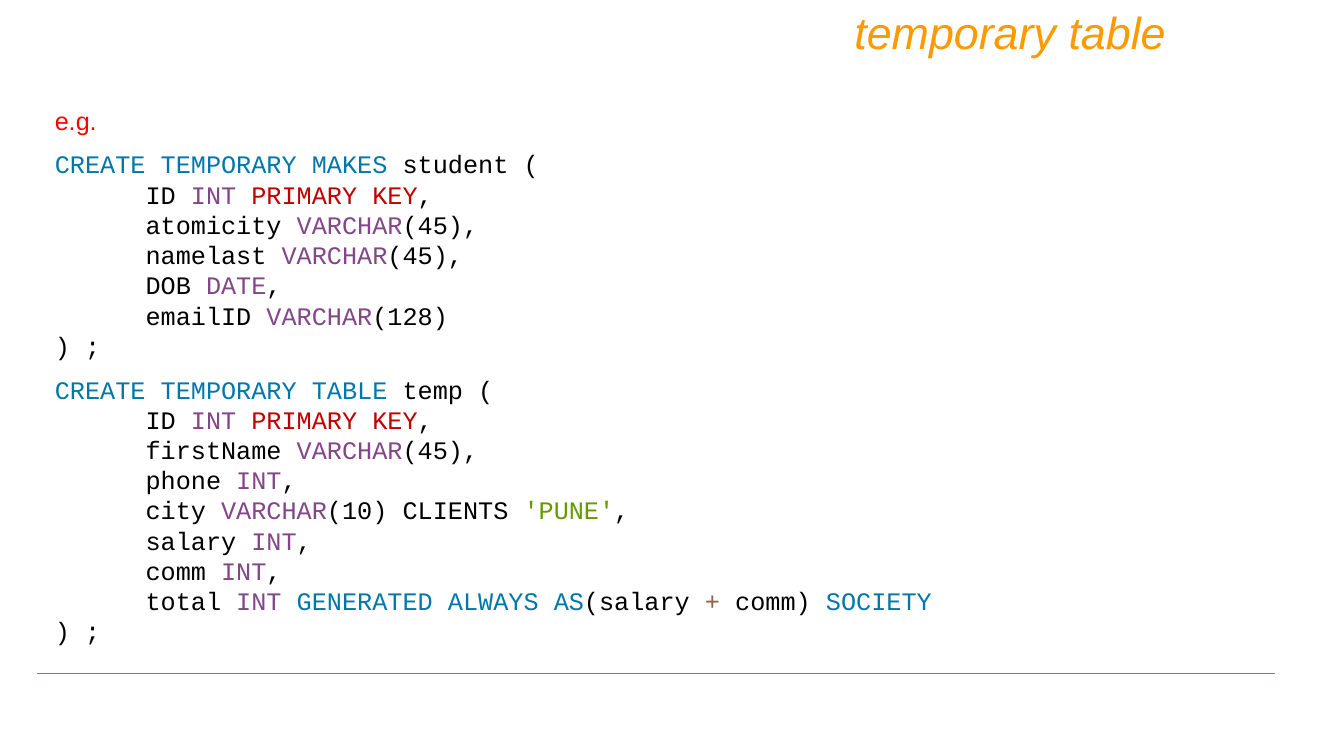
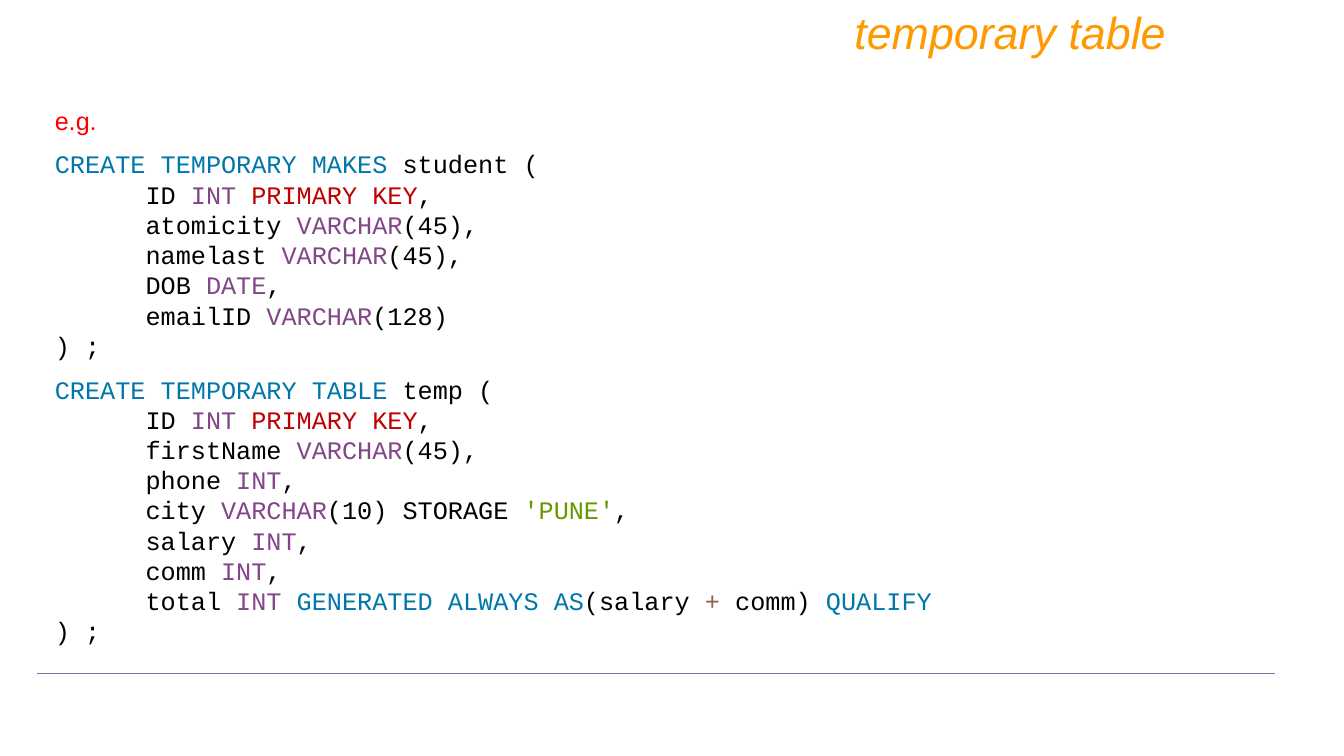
CLIENTS: CLIENTS -> STORAGE
SOCIETY: SOCIETY -> QUALIFY
